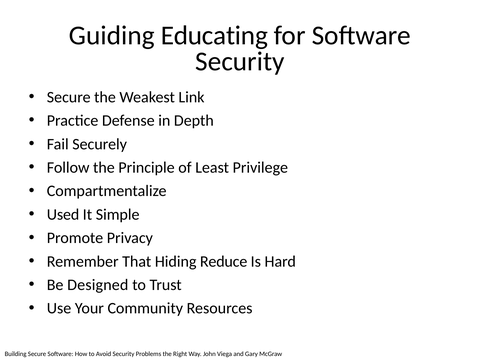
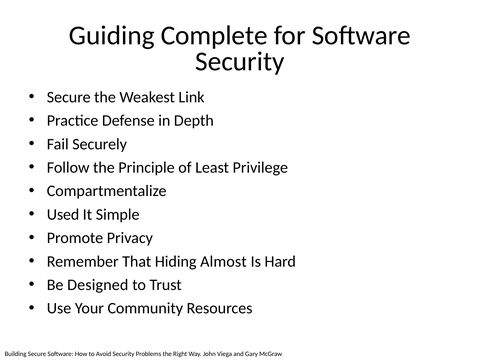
Educating: Educating -> Complete
Reduce: Reduce -> Almost
